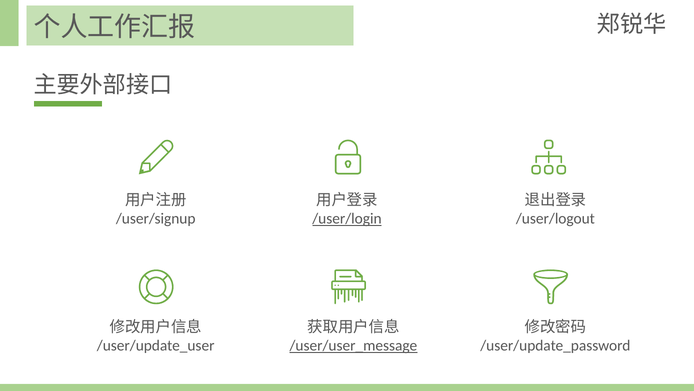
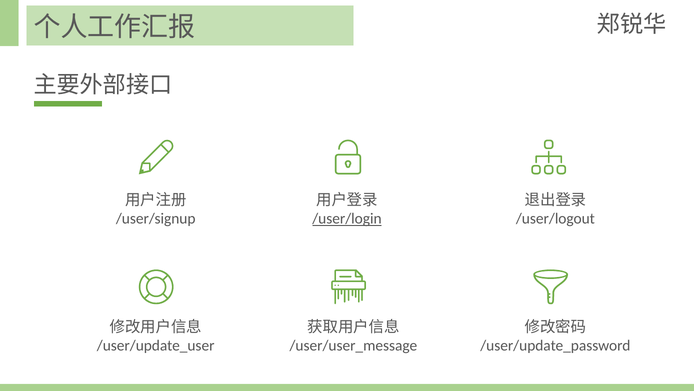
/user/user_message underline: present -> none
